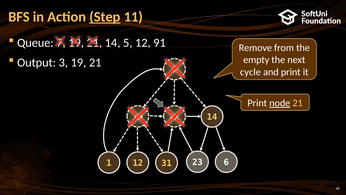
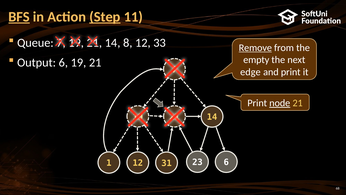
BFS underline: none -> present
5: 5 -> 8
91: 91 -> 33
Remove underline: none -> present
Output 3: 3 -> 6
cycle: cycle -> edge
